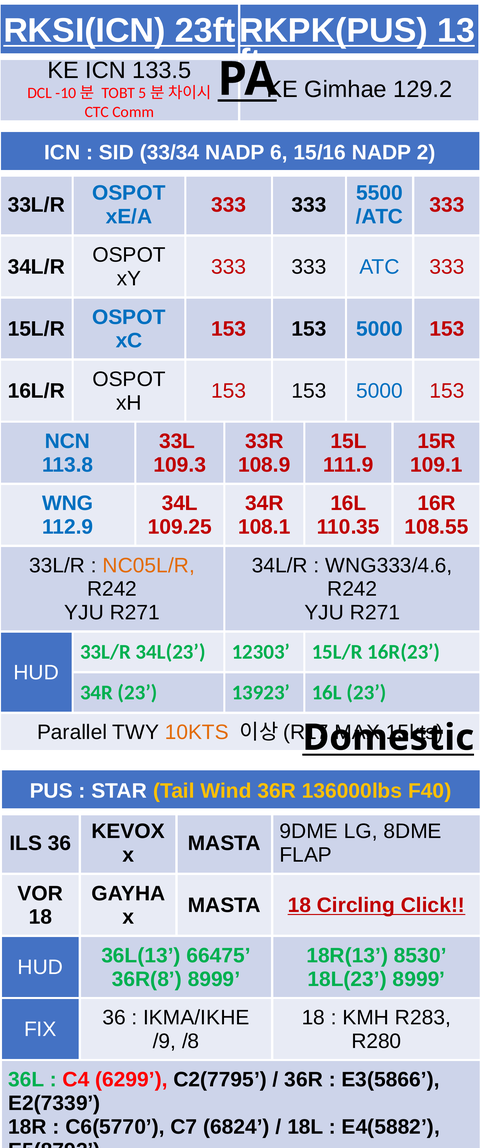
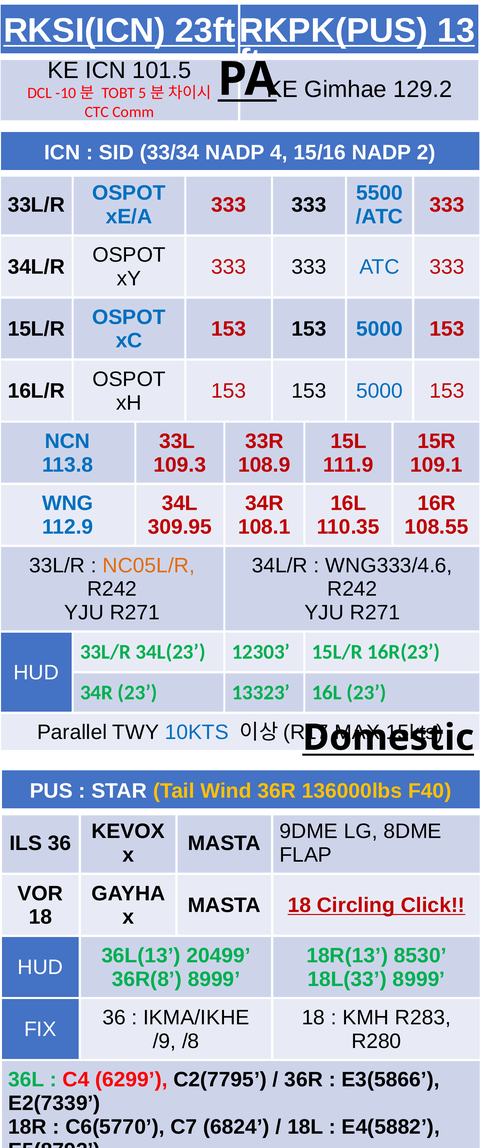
133.5: 133.5 -> 101.5
6: 6 -> 4
109.25: 109.25 -> 309.95
13923: 13923 -> 13323
10KTS colour: orange -> blue
66475: 66475 -> 20499
18L(23: 18L(23 -> 18L(33
